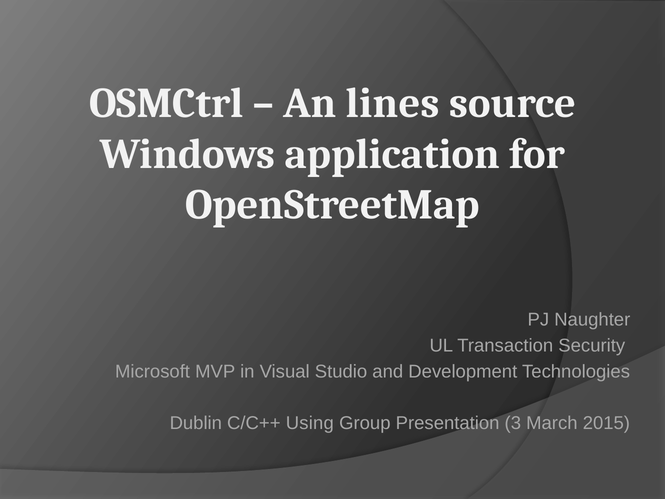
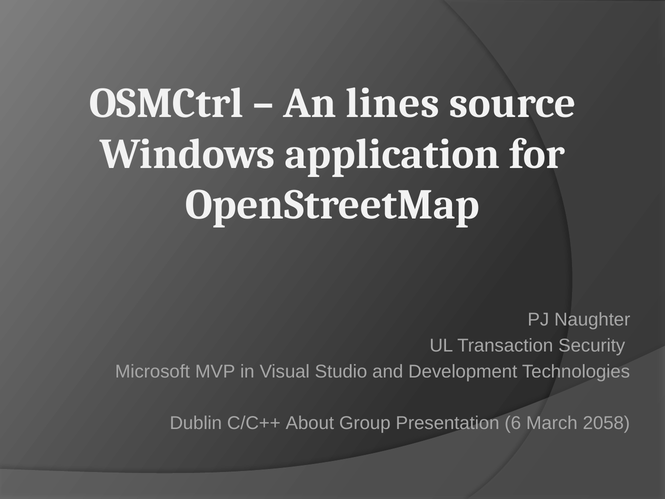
Using: Using -> About
3: 3 -> 6
2015: 2015 -> 2058
